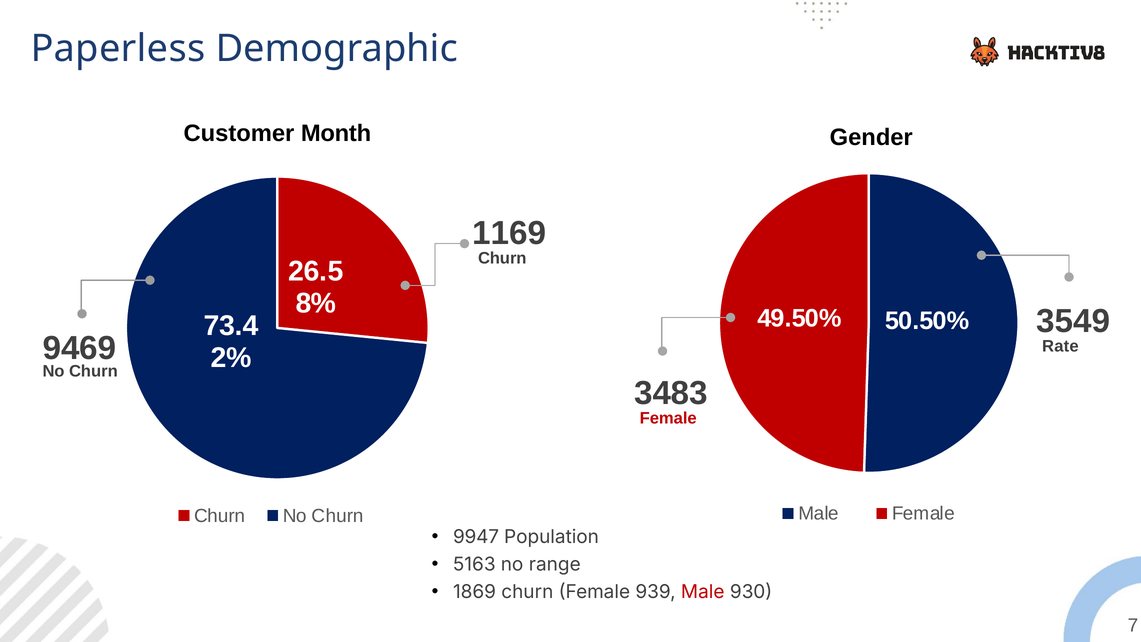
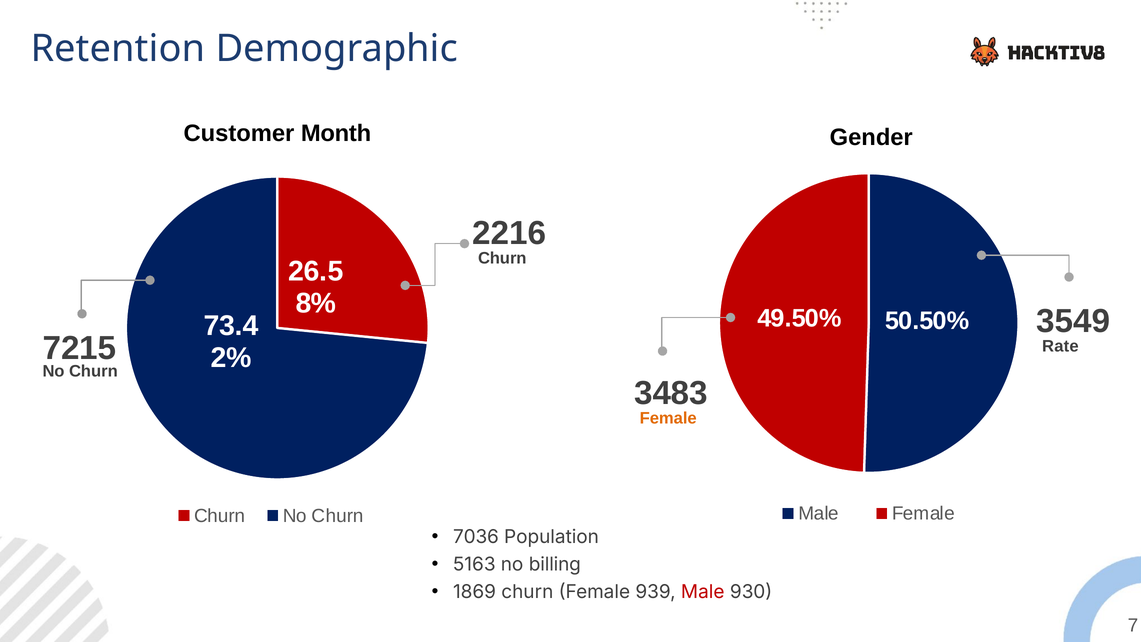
Paperless: Paperless -> Retention
1169: 1169 -> 2216
9469: 9469 -> 7215
Female at (668, 418) colour: red -> orange
9947: 9947 -> 7036
range: range -> billing
